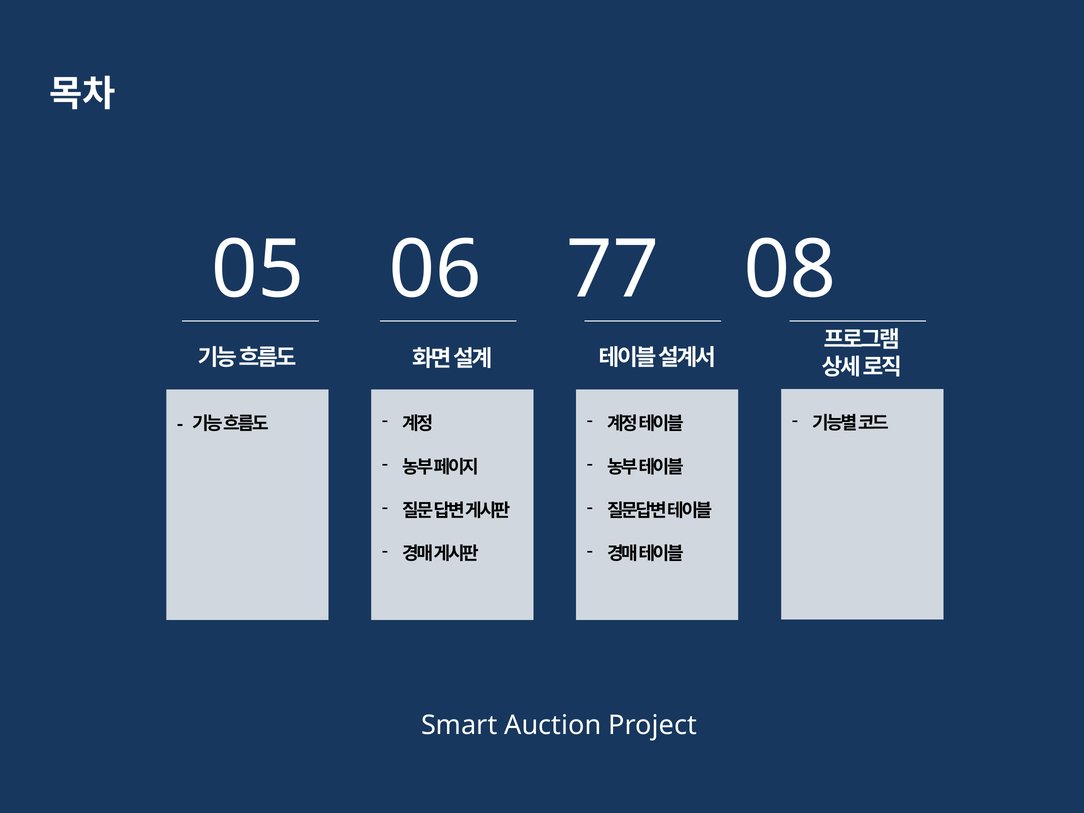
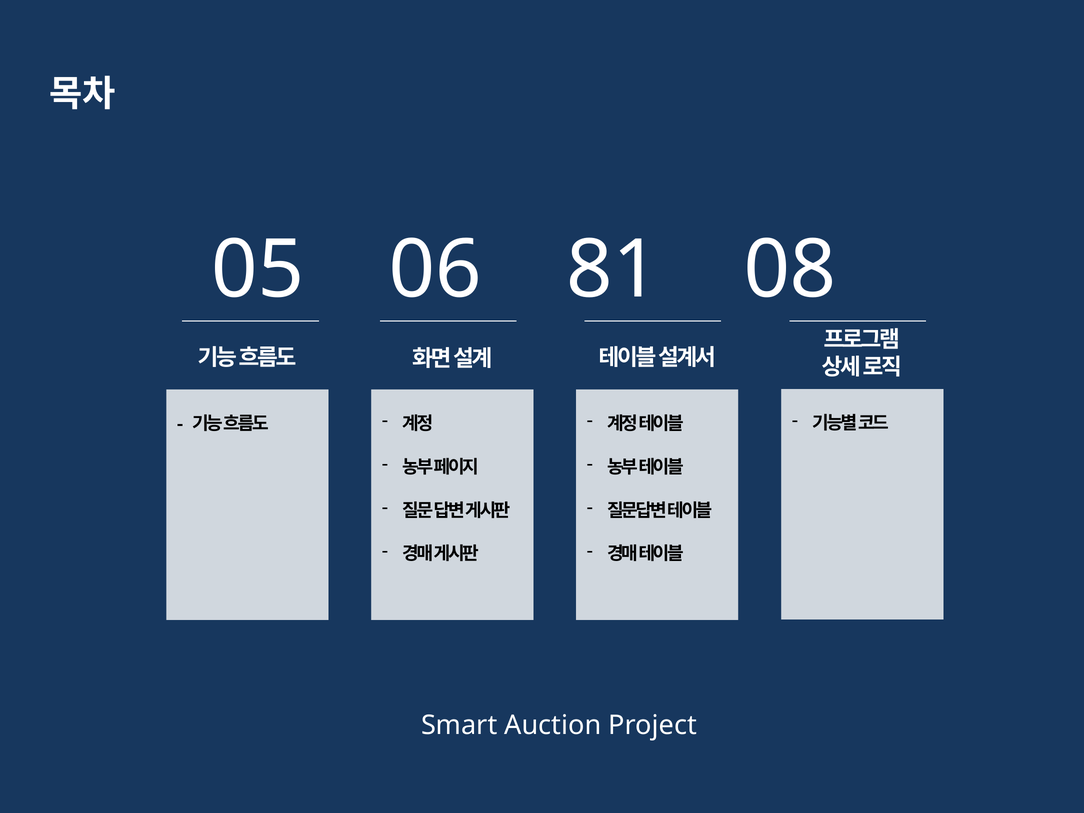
77: 77 -> 81
